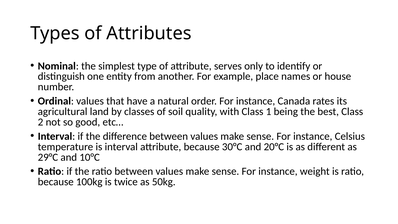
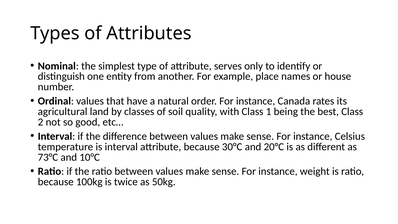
29°C: 29°C -> 73°C
